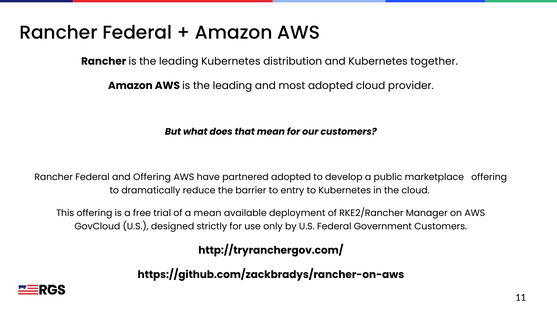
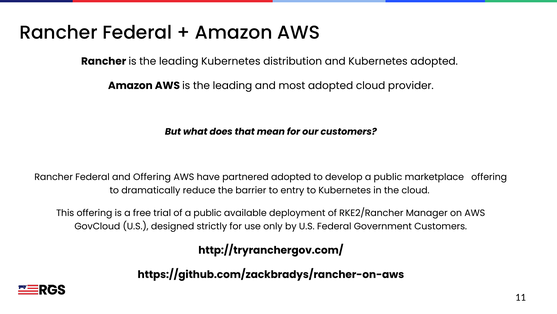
Kubernetes together: together -> adopted
of a mean: mean -> public
